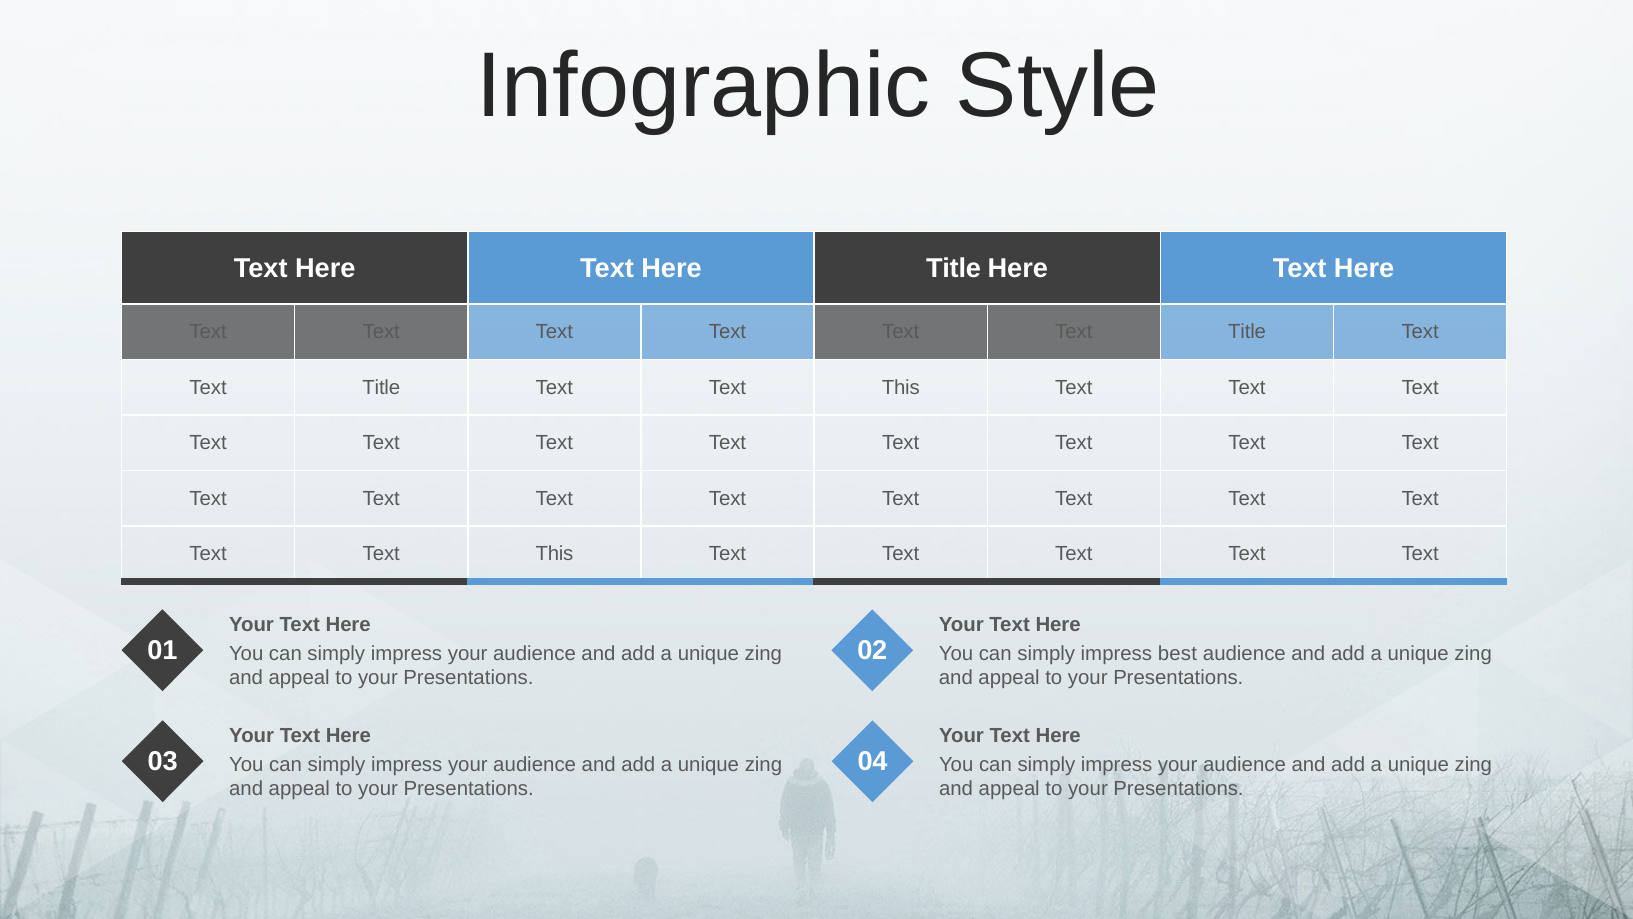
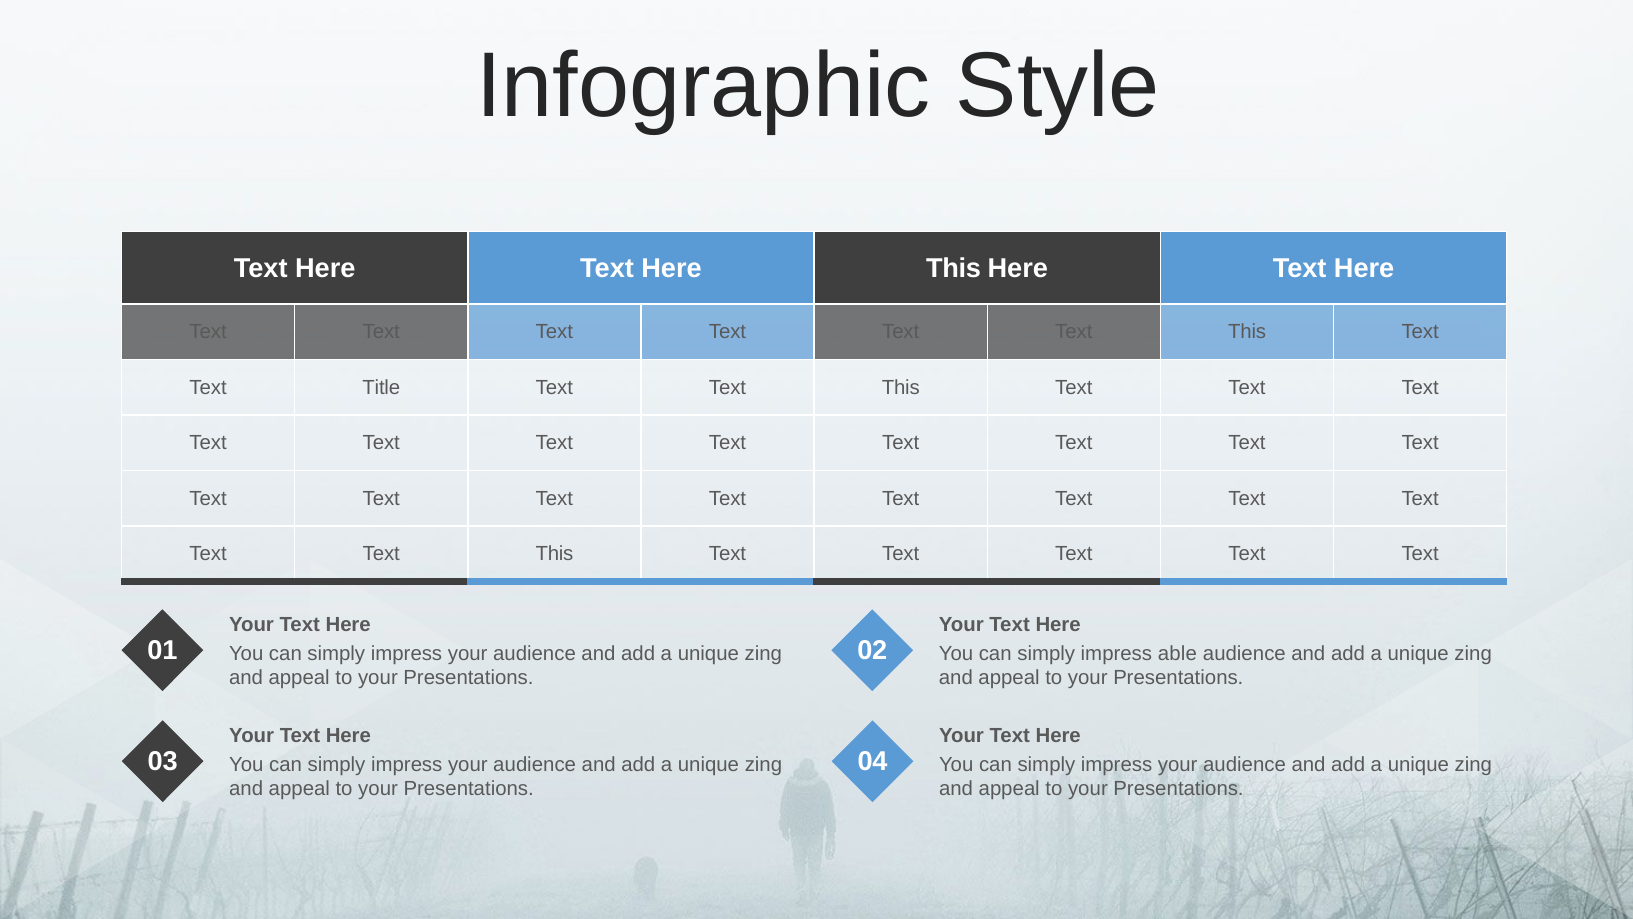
Here Title: Title -> This
Title at (1247, 332): Title -> This
best: best -> able
